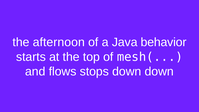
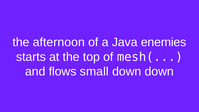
behavior: behavior -> enemies
stops: stops -> small
